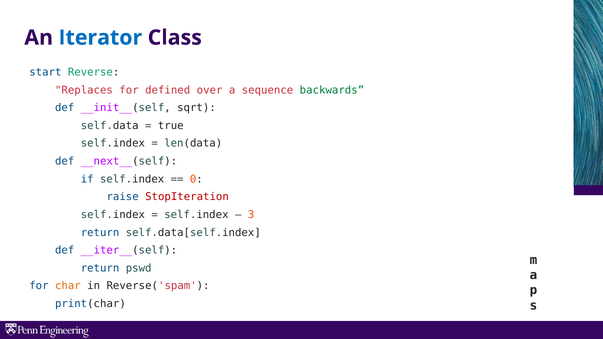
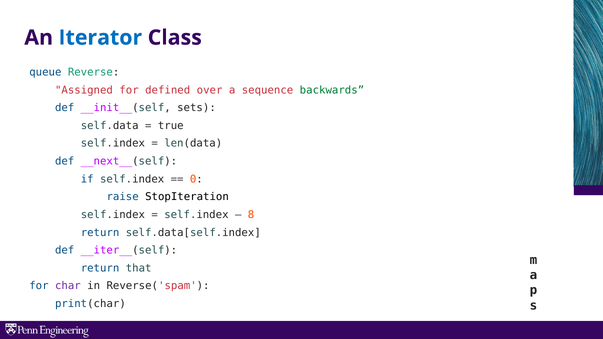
start: start -> queue
Replaces: Replaces -> Assigned
sqrt: sqrt -> sets
StopIteration colour: red -> black
3: 3 -> 8
pswd: pswd -> that
char colour: orange -> purple
